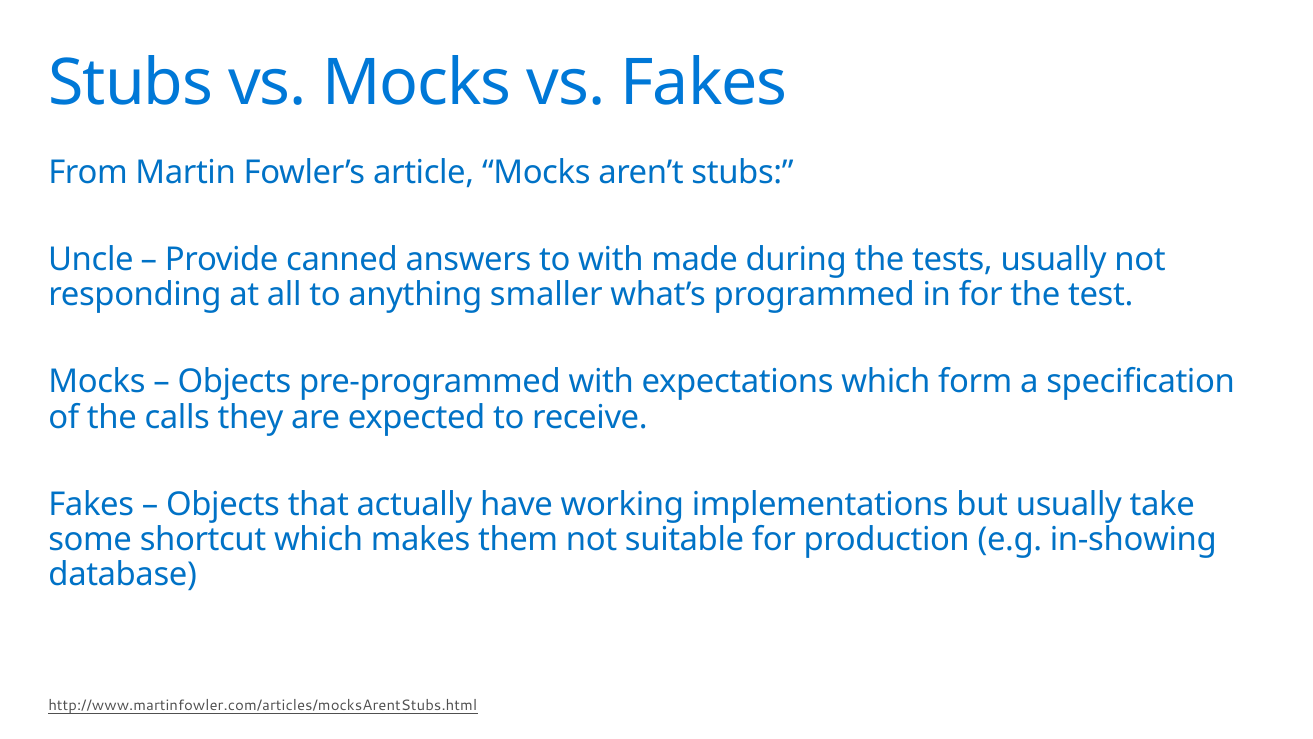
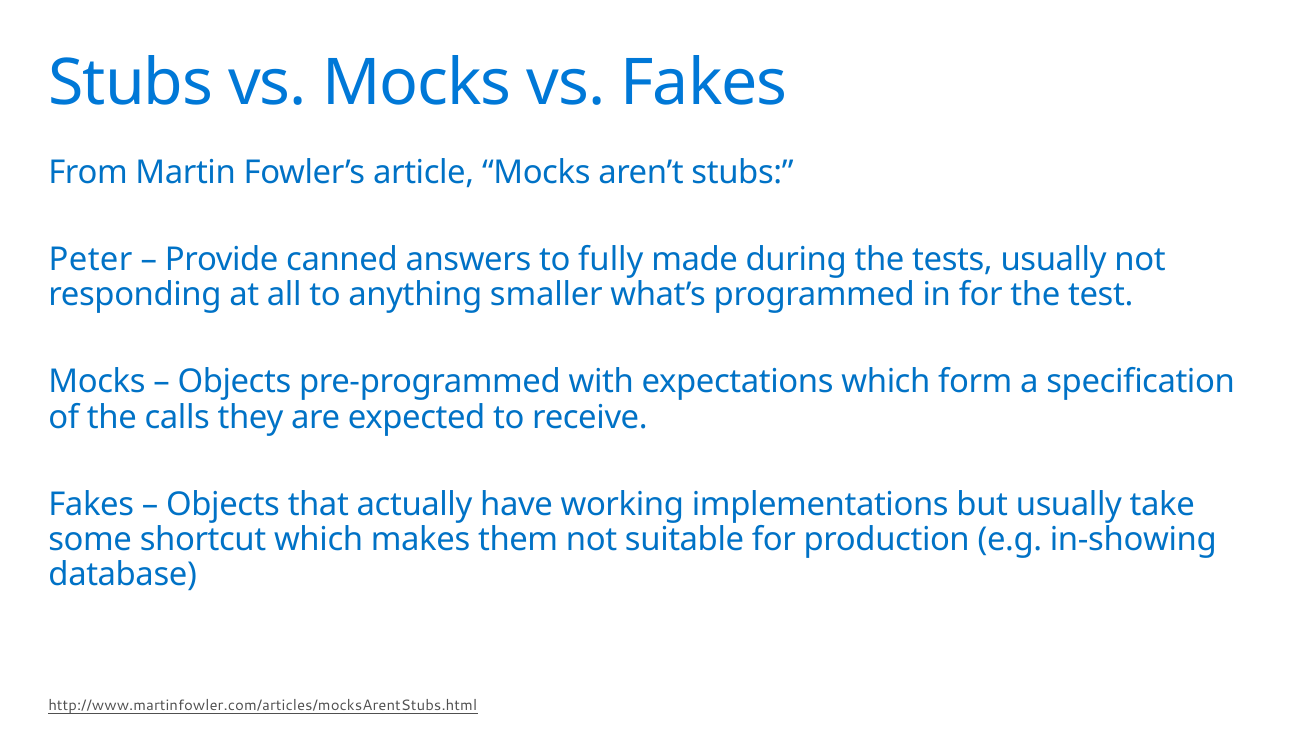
Uncle: Uncle -> Peter
to with: with -> fully
